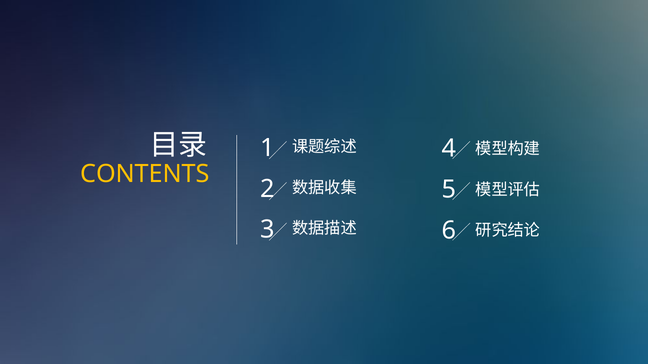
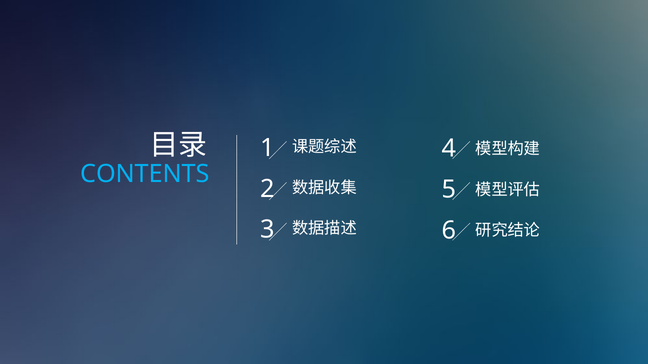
CONTENTS colour: yellow -> light blue
